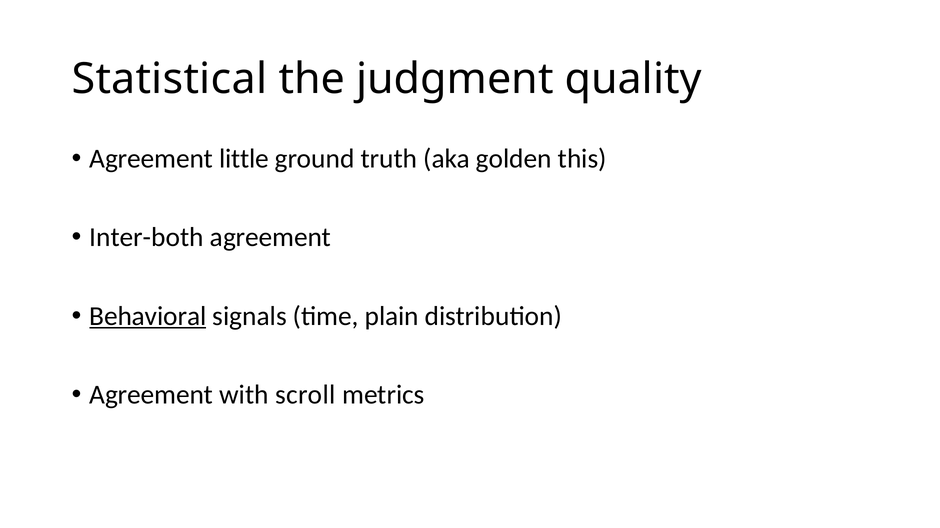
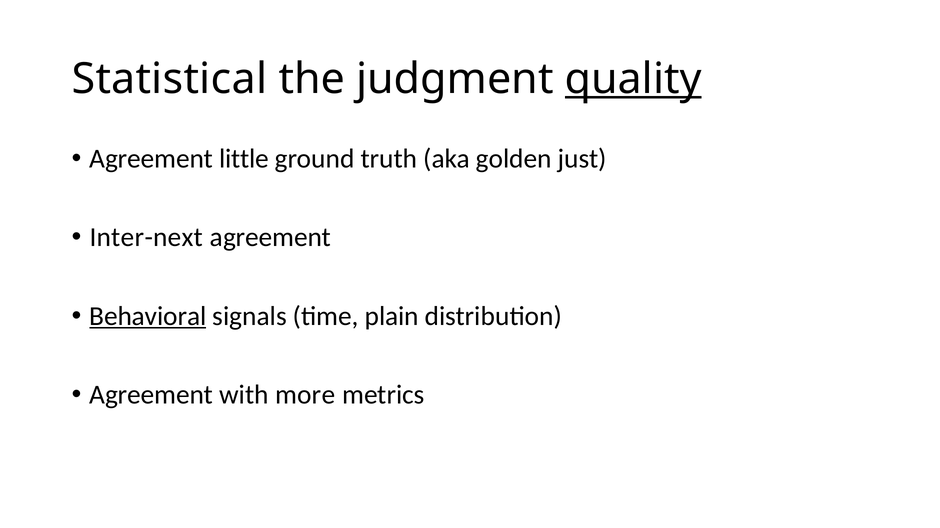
quality underline: none -> present
this: this -> just
Inter-both: Inter-both -> Inter-next
scroll: scroll -> more
